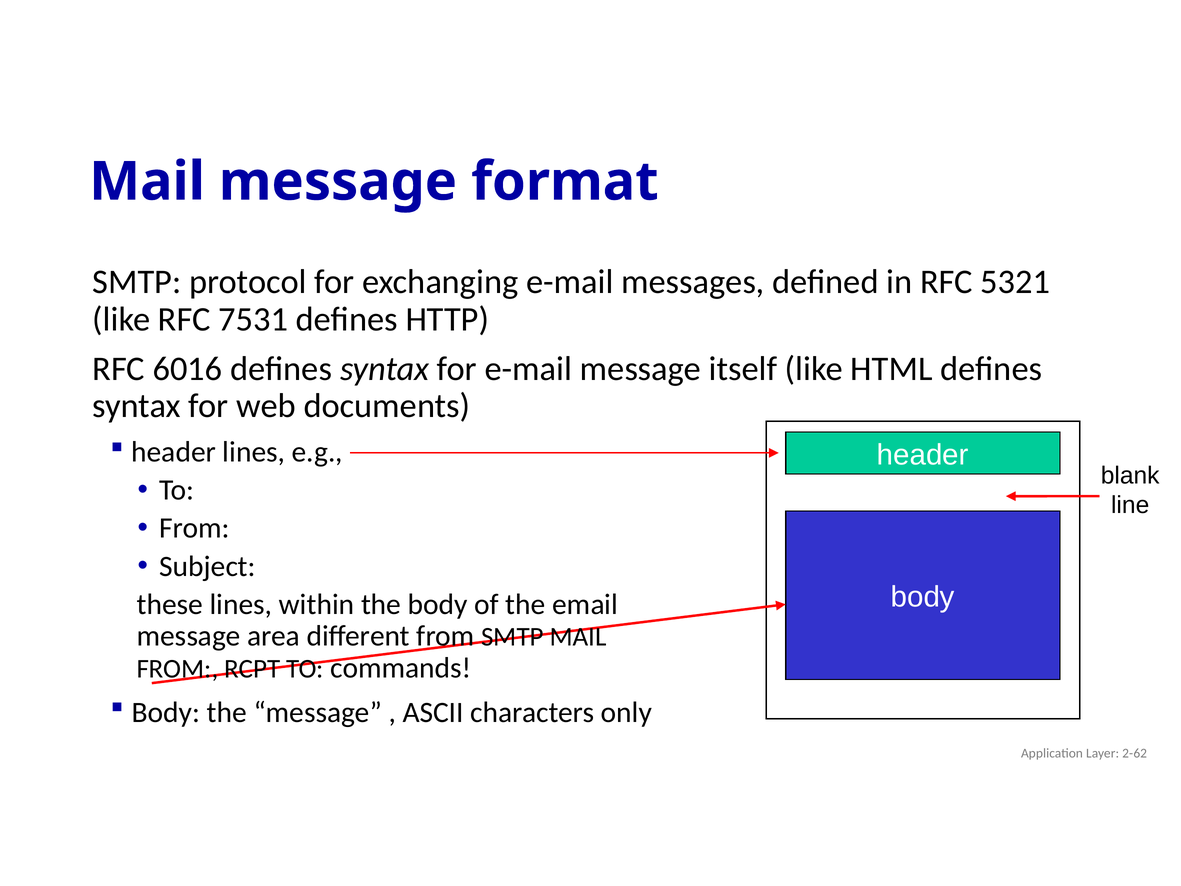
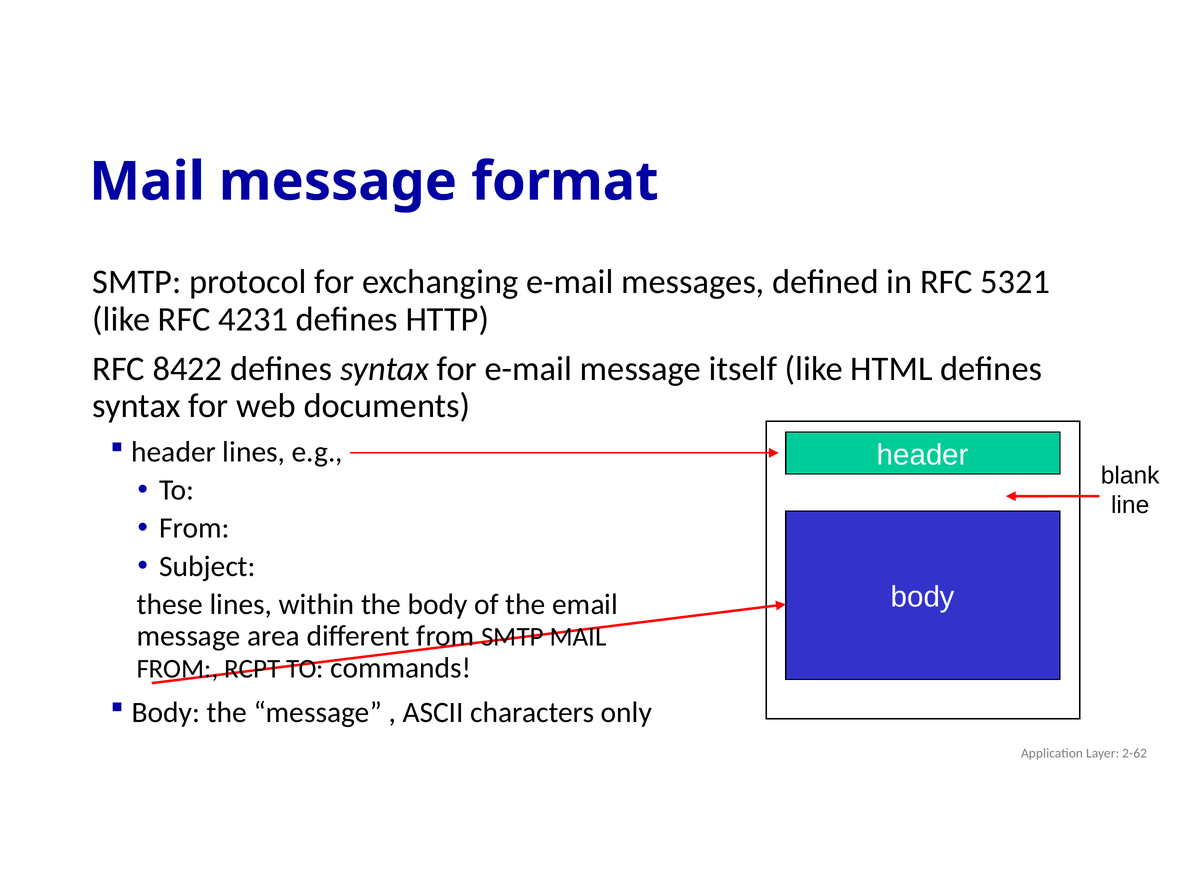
7531: 7531 -> 4231
6016: 6016 -> 8422
